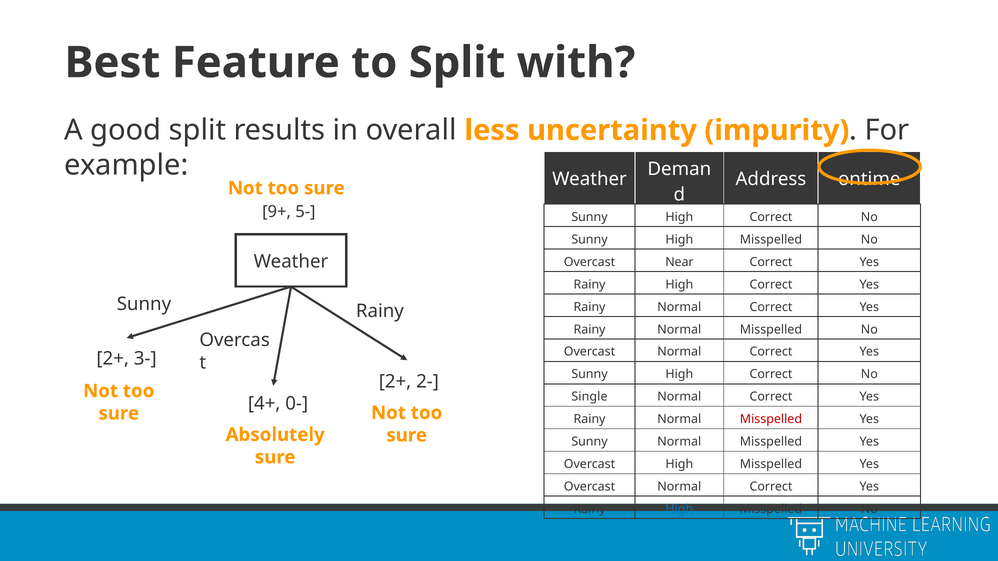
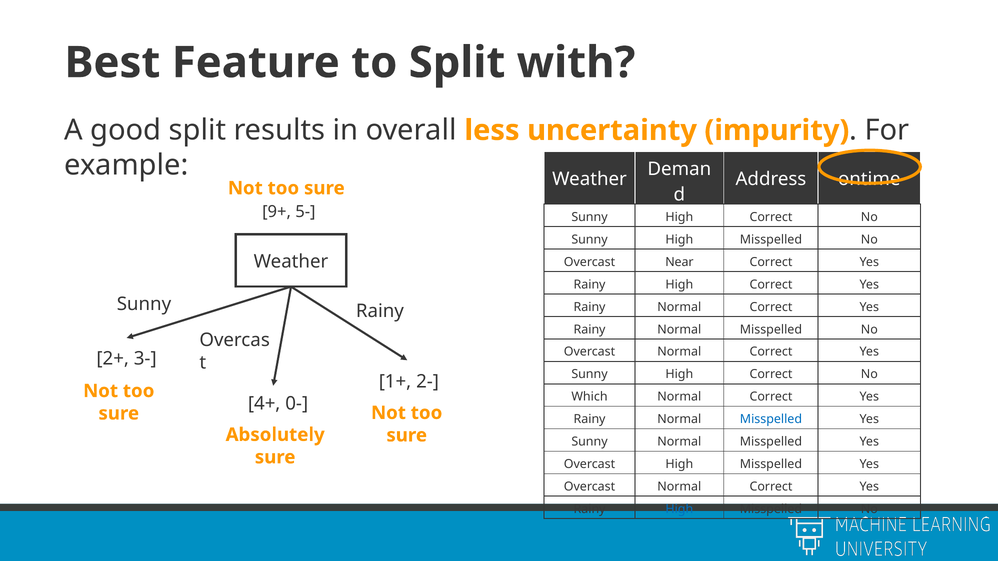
2+ at (395, 382): 2+ -> 1+
Single: Single -> Which
Misspelled at (771, 420) colour: red -> blue
